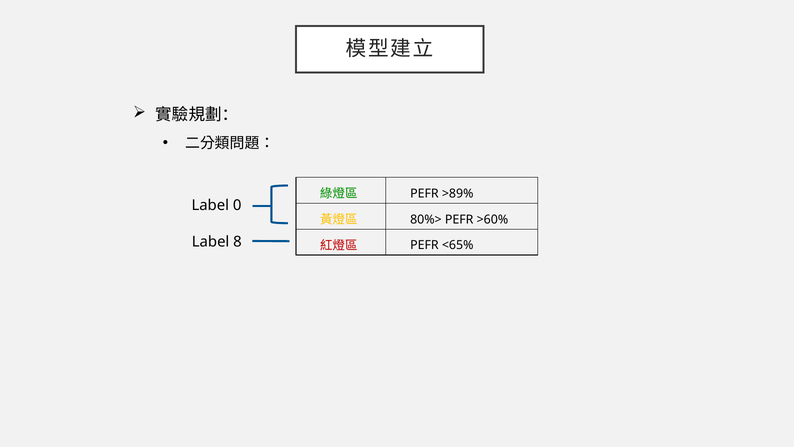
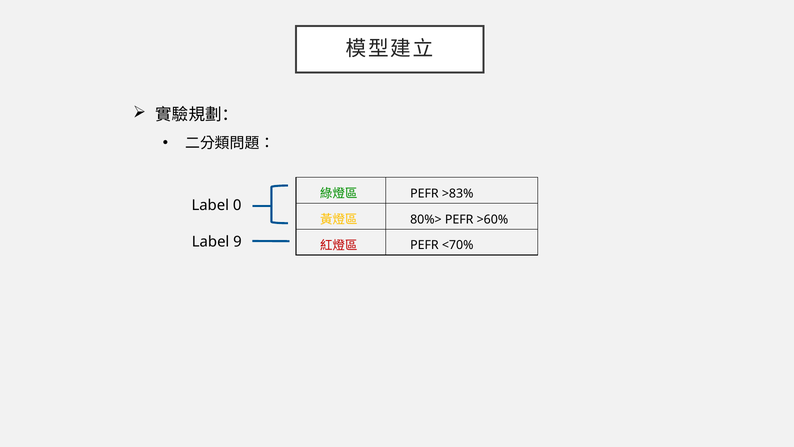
>89%: >89% -> >83%
8: 8 -> 9
<65%: <65% -> <70%
